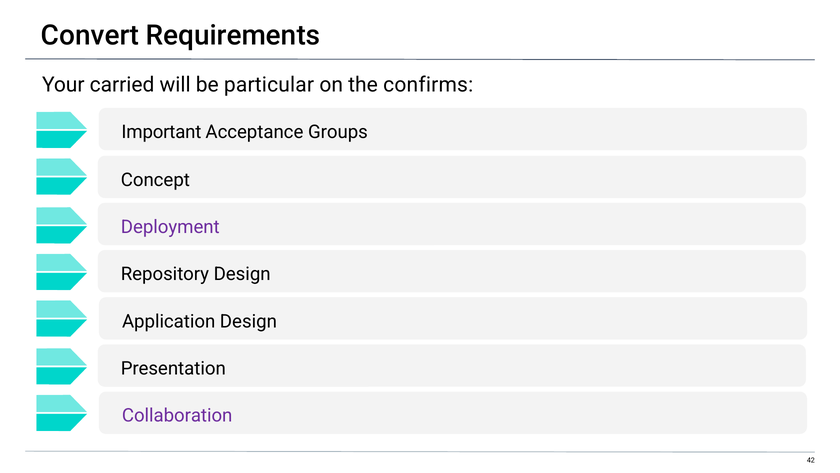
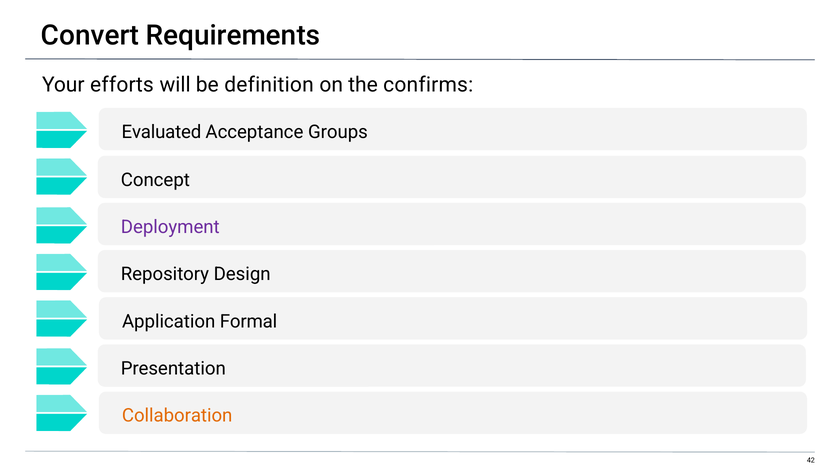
carried: carried -> efforts
particular: particular -> definition
Important: Important -> Evaluated
Application Design: Design -> Formal
Collaboration colour: purple -> orange
